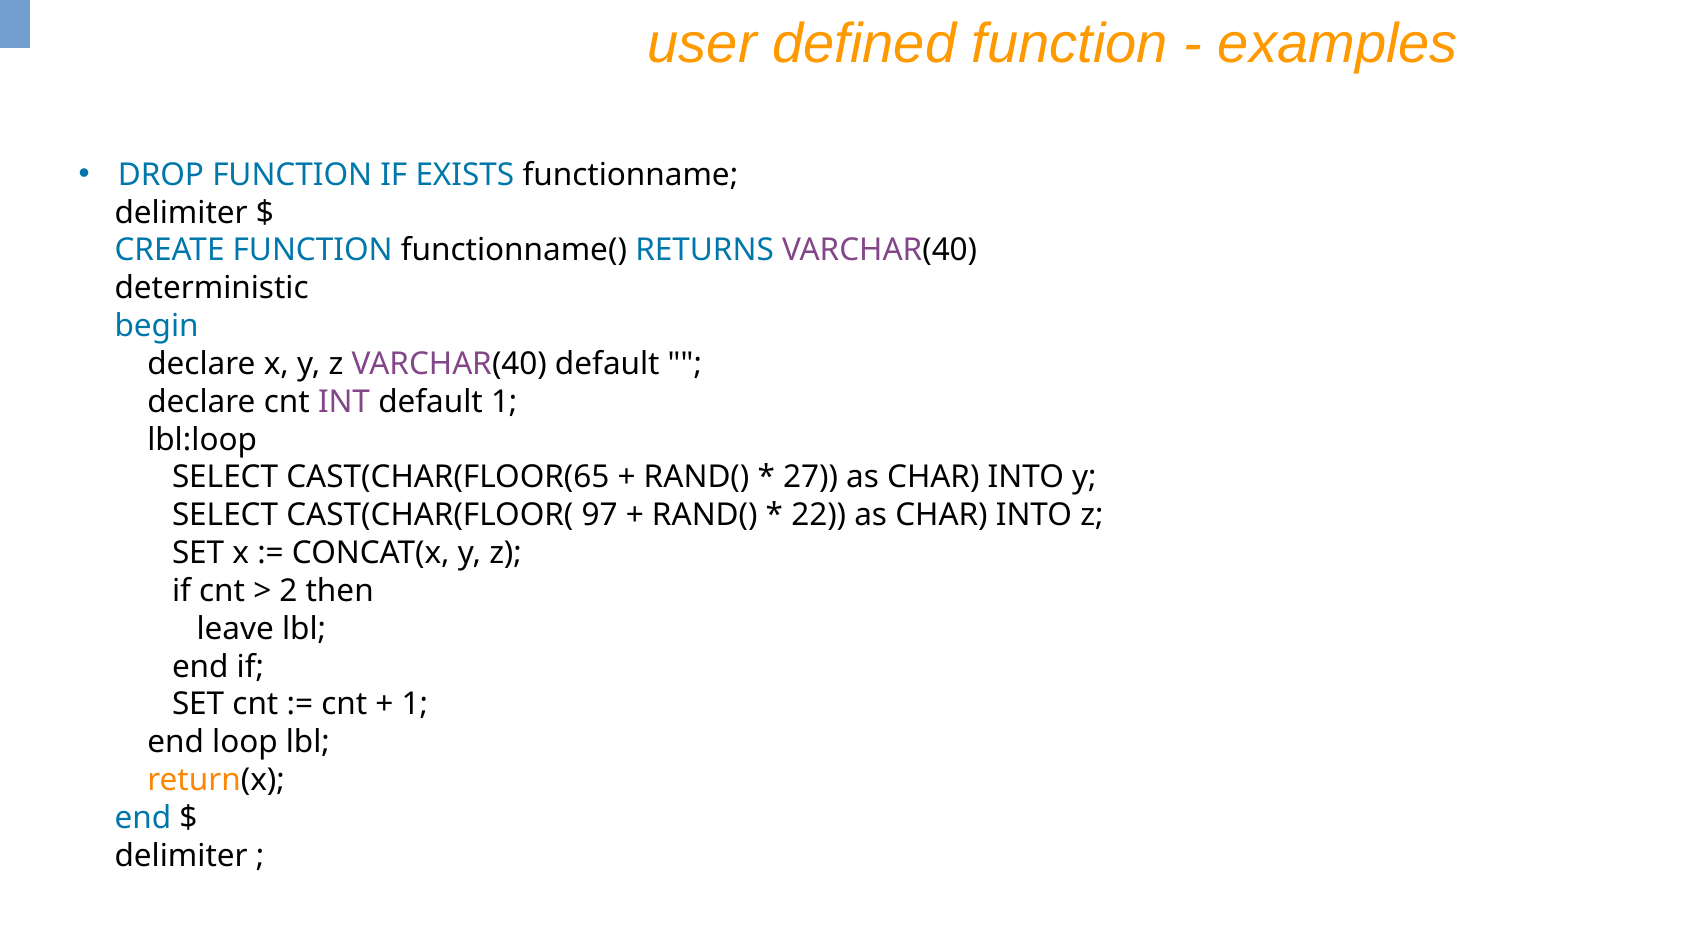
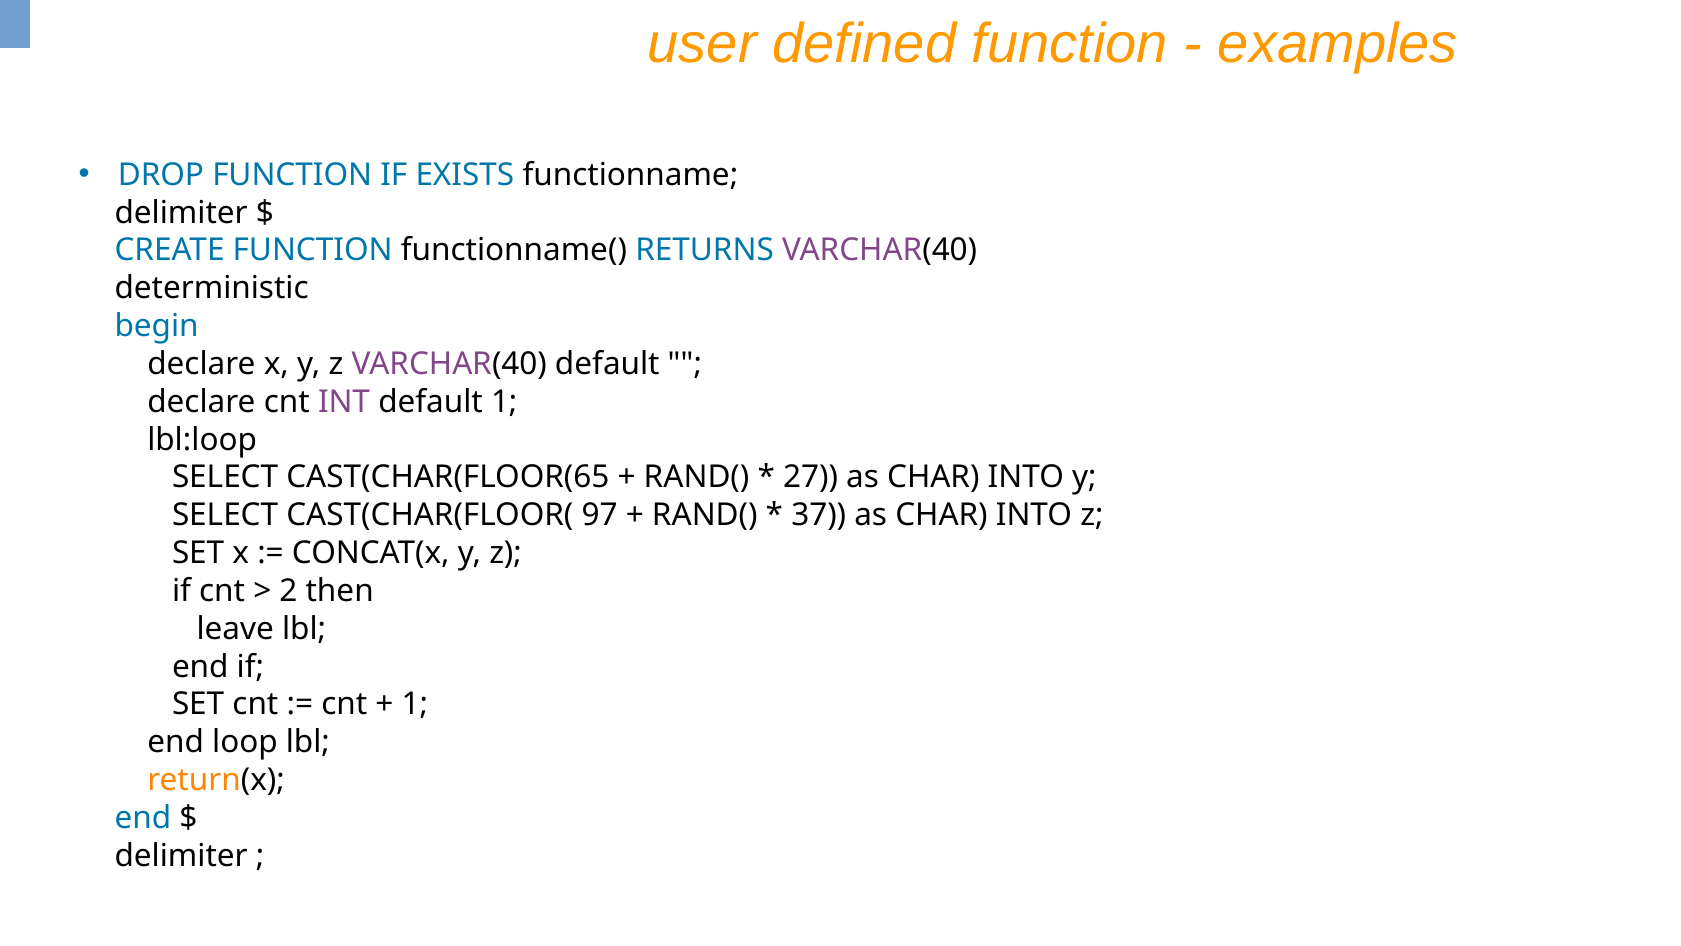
22: 22 -> 37
